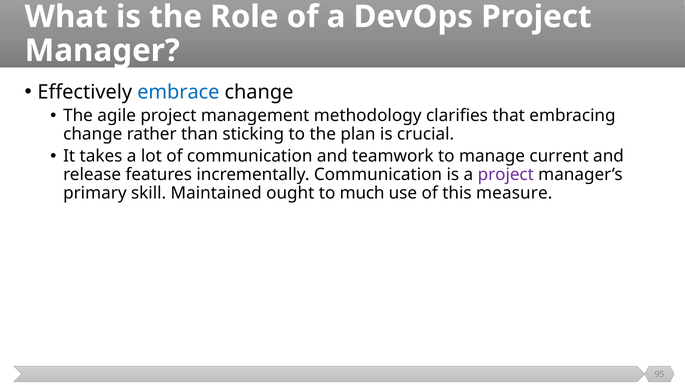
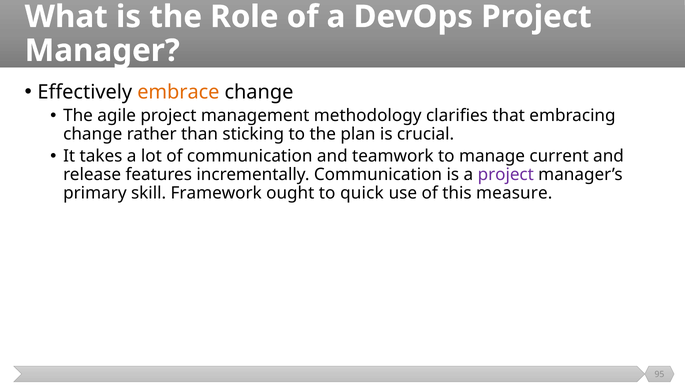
embrace colour: blue -> orange
Maintained: Maintained -> Framework
much: much -> quick
